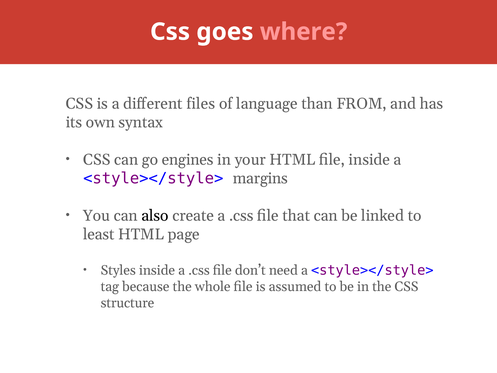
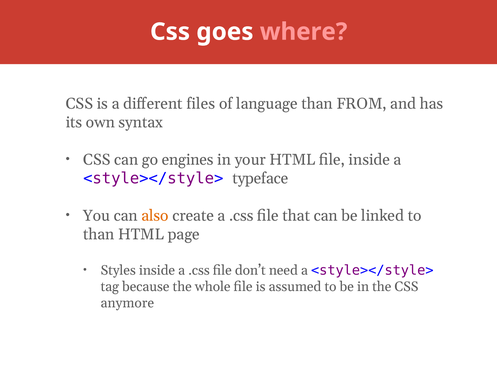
margins: margins -> typeface
also colour: black -> orange
least at (99, 234): least -> than
structure: structure -> anymore
